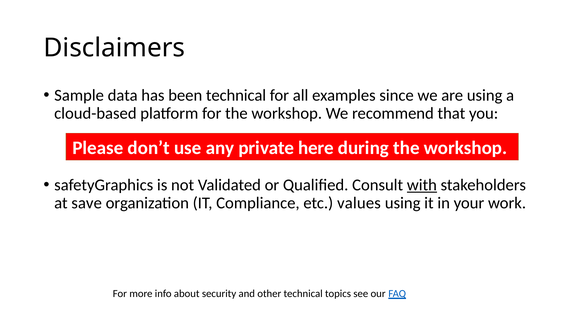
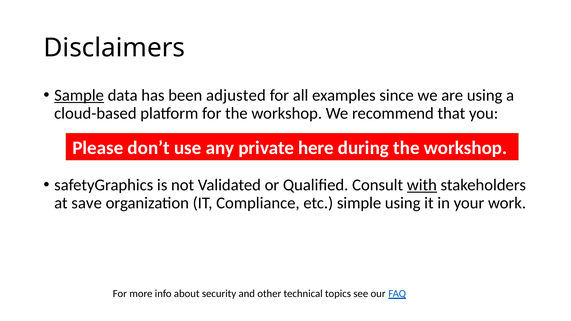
Sample underline: none -> present
been technical: technical -> adjusted
values: values -> simple
